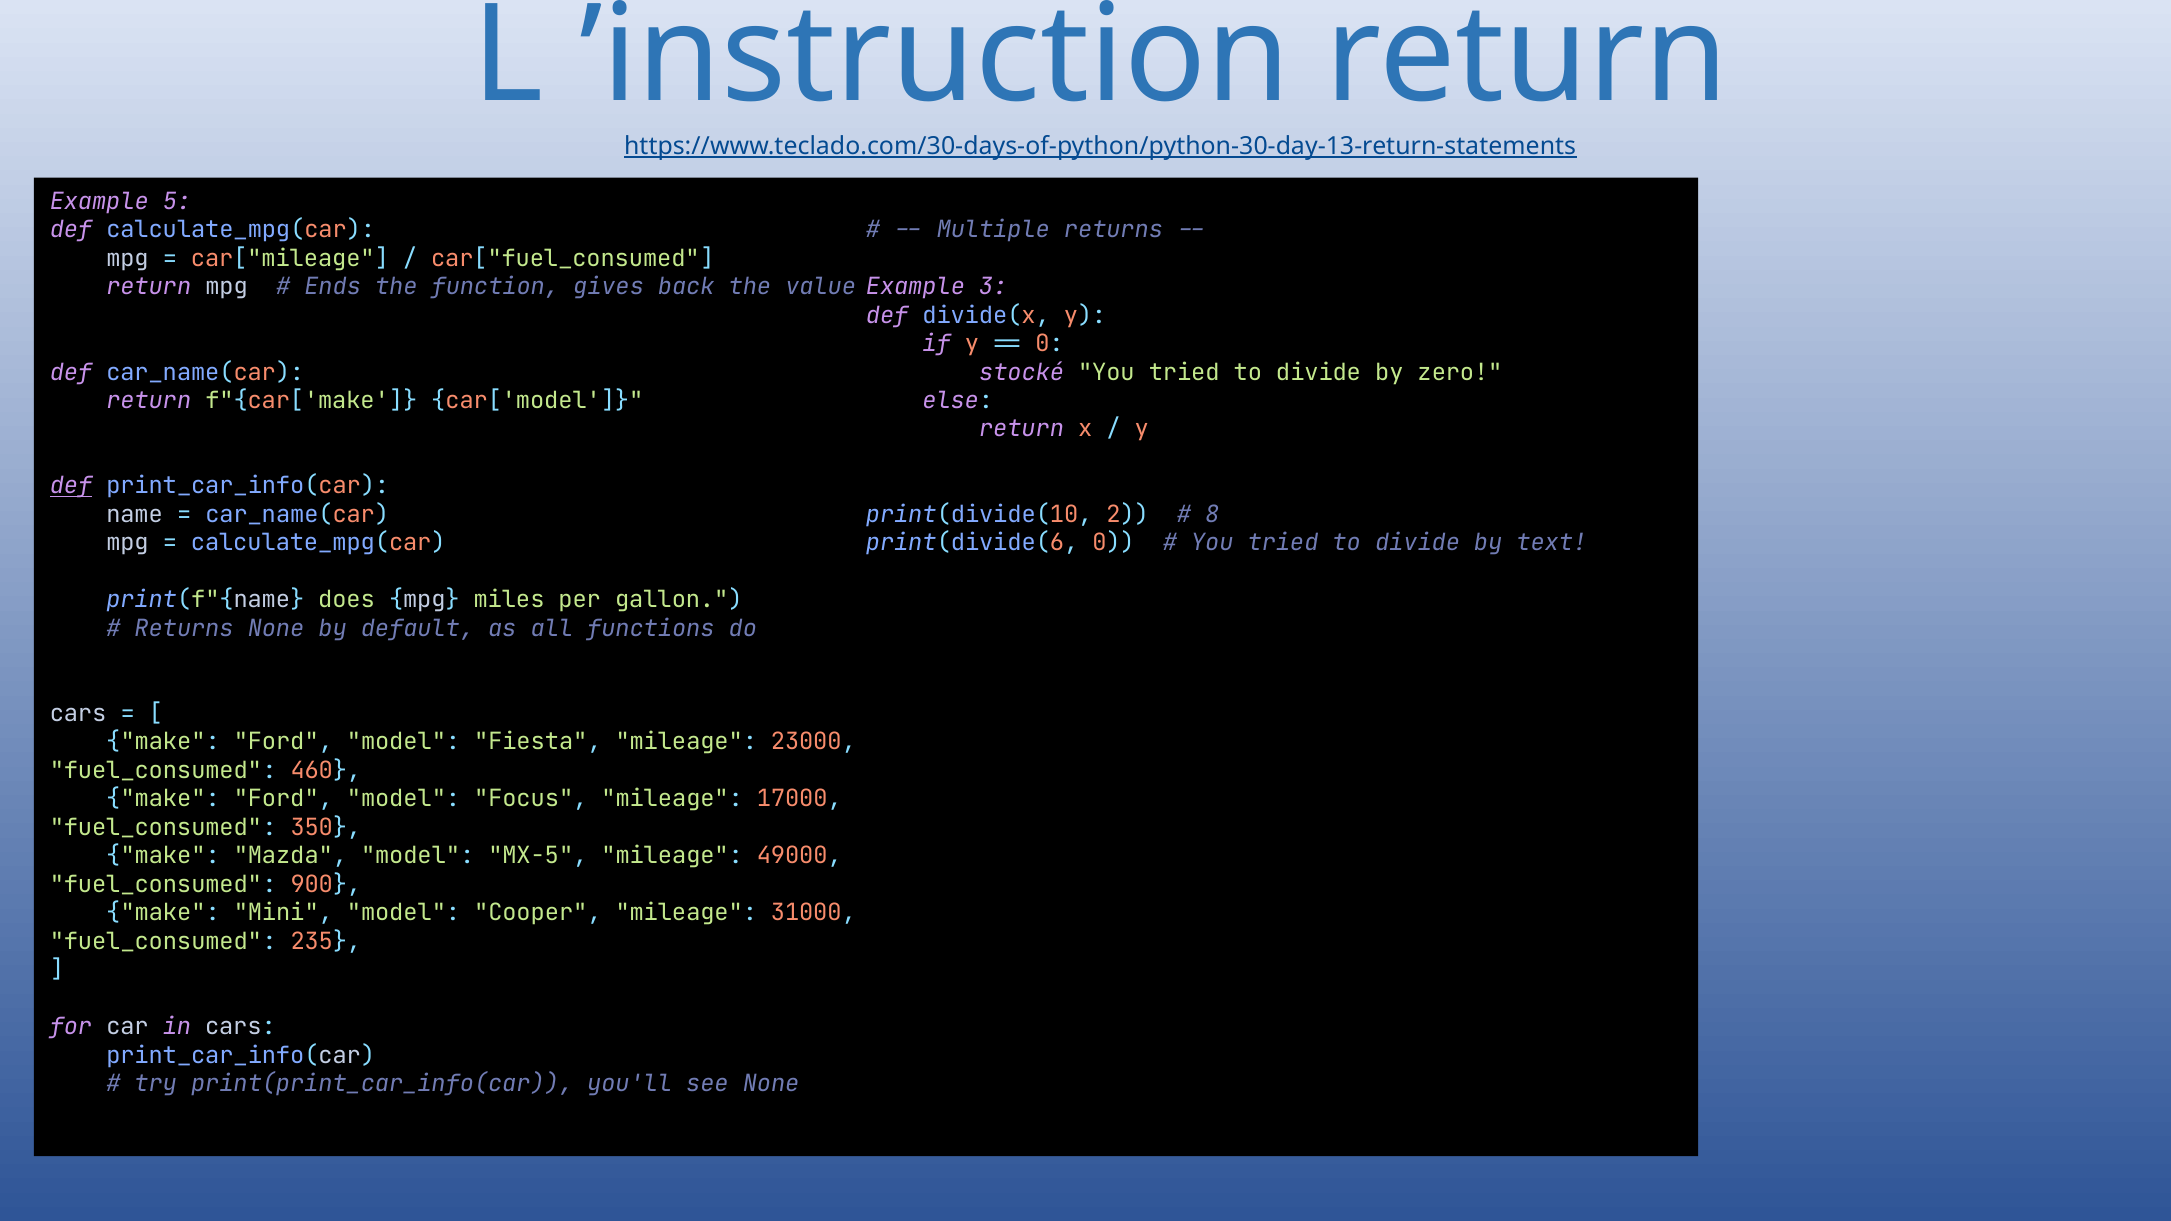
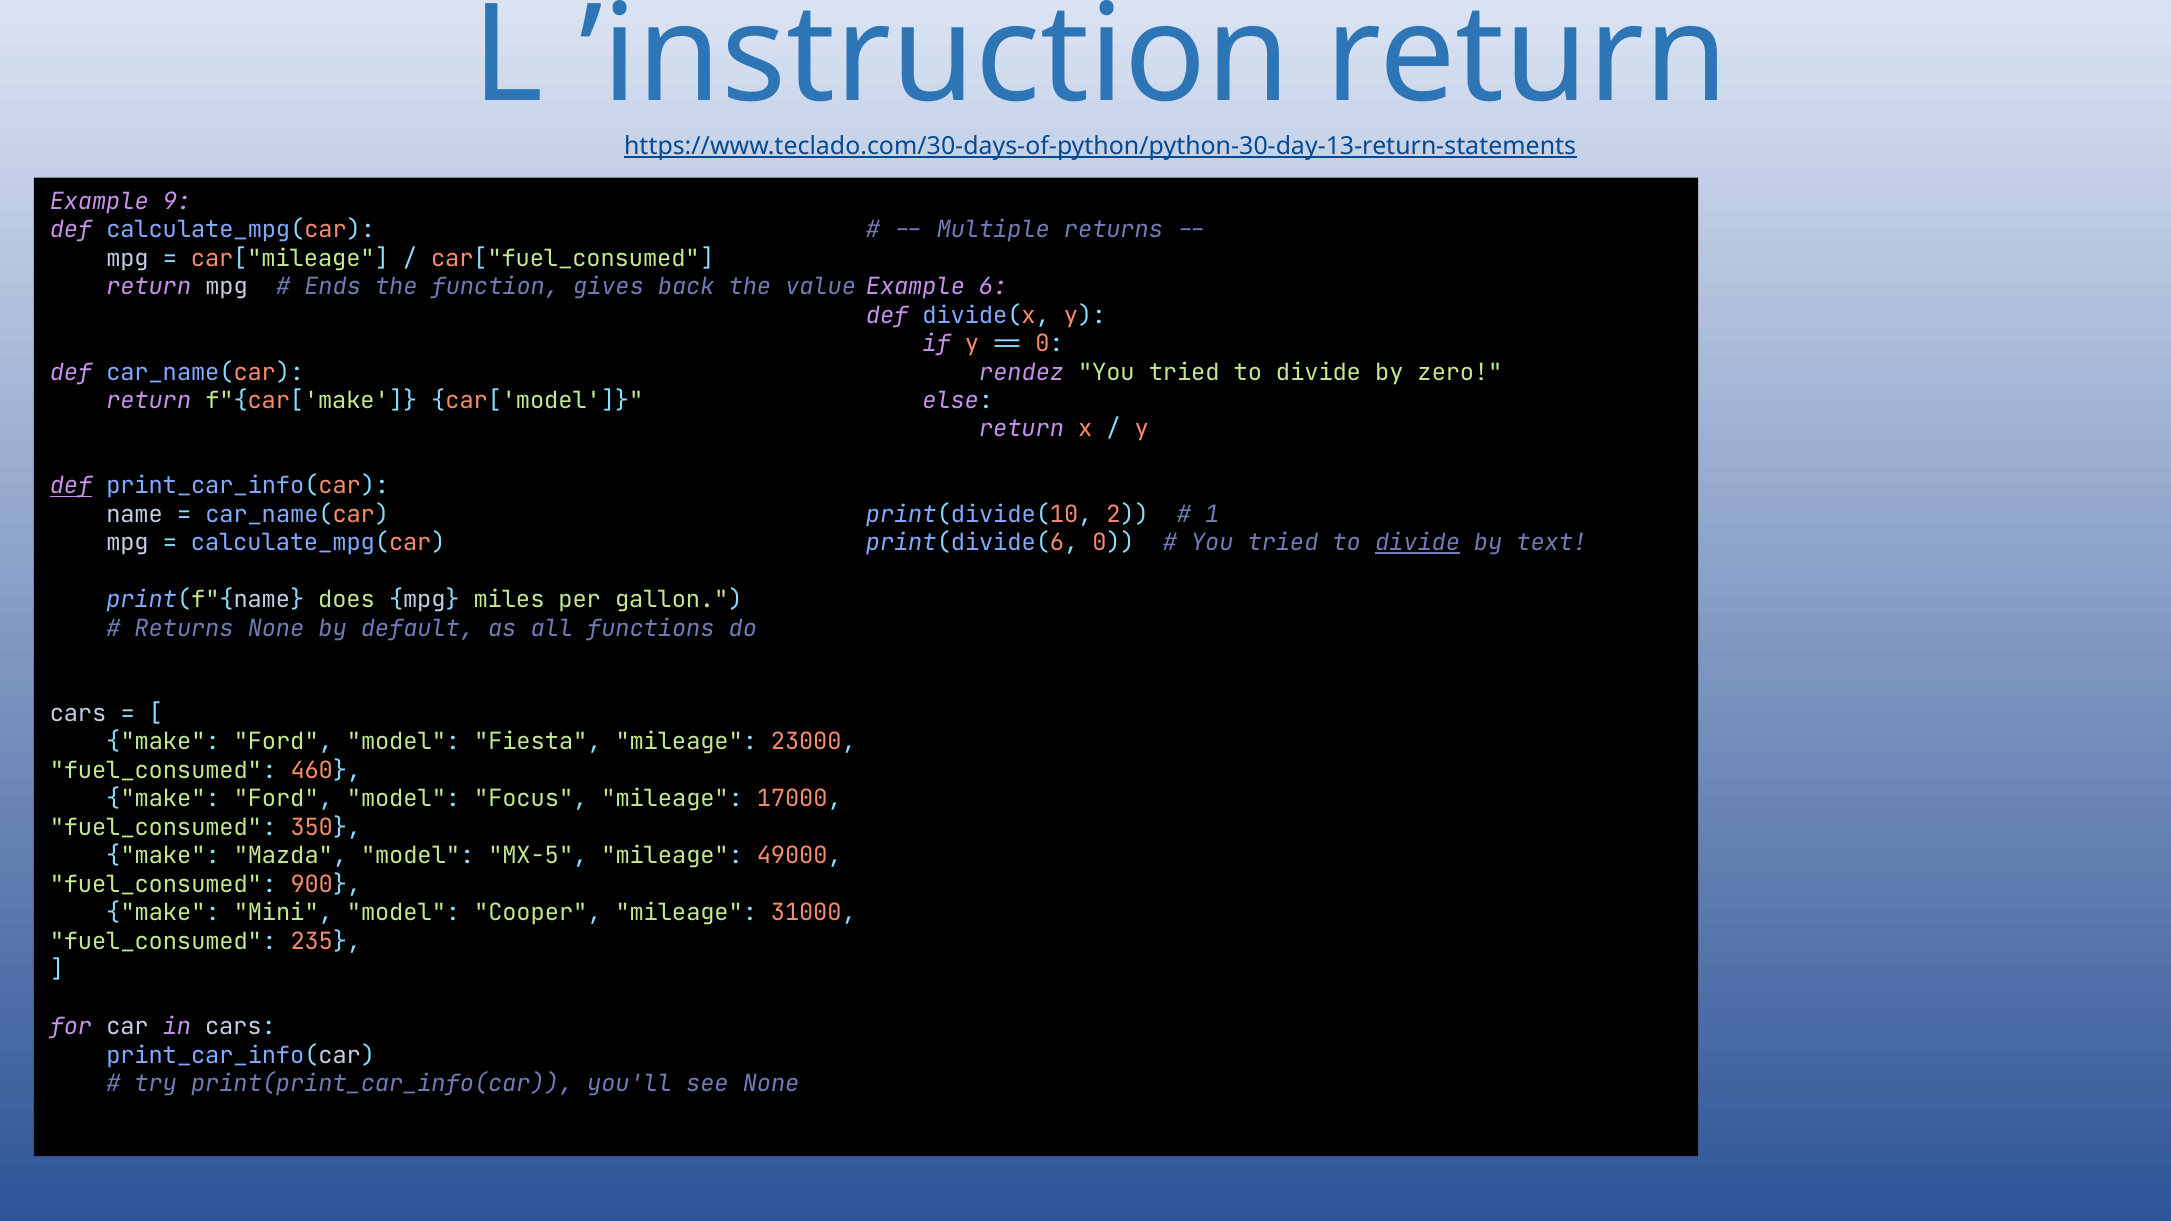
5: 5 -> 9
3: 3 -> 6
stocké: stocké -> rendez
8: 8 -> 1
divide at (1418, 543) underline: none -> present
